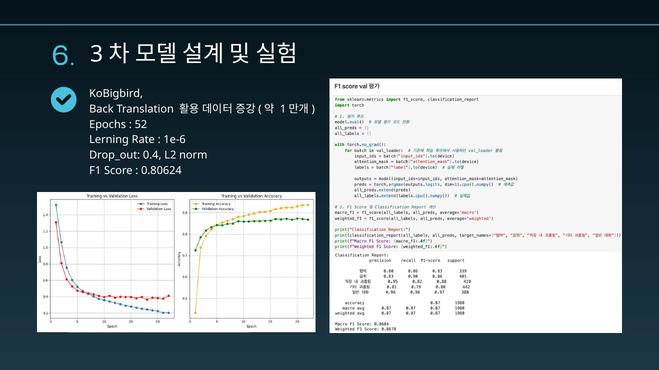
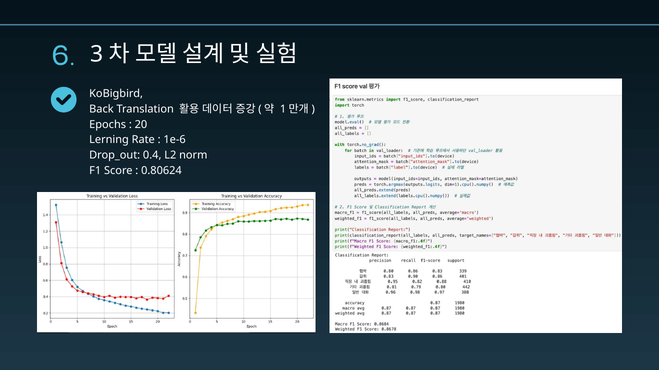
52: 52 -> 20
